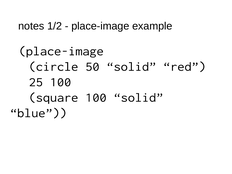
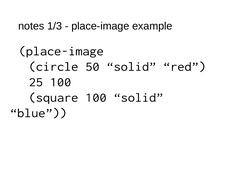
1/2: 1/2 -> 1/3
